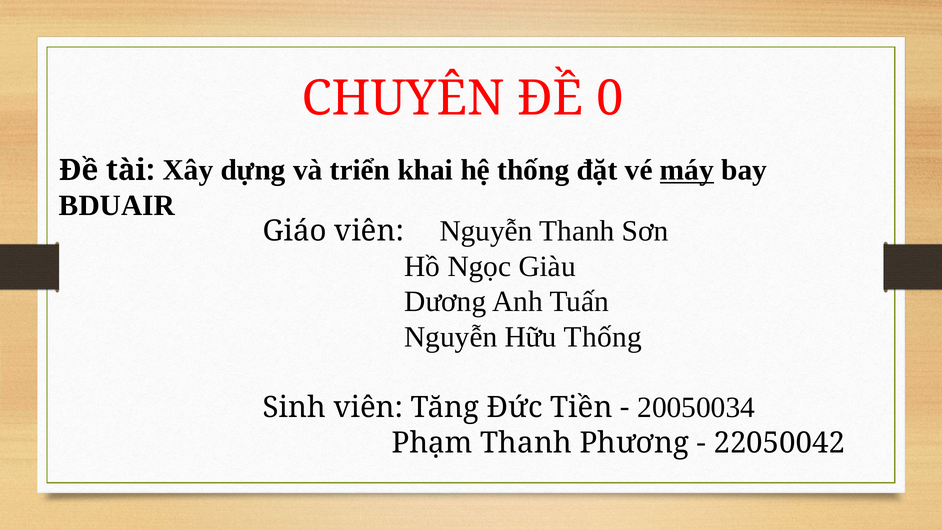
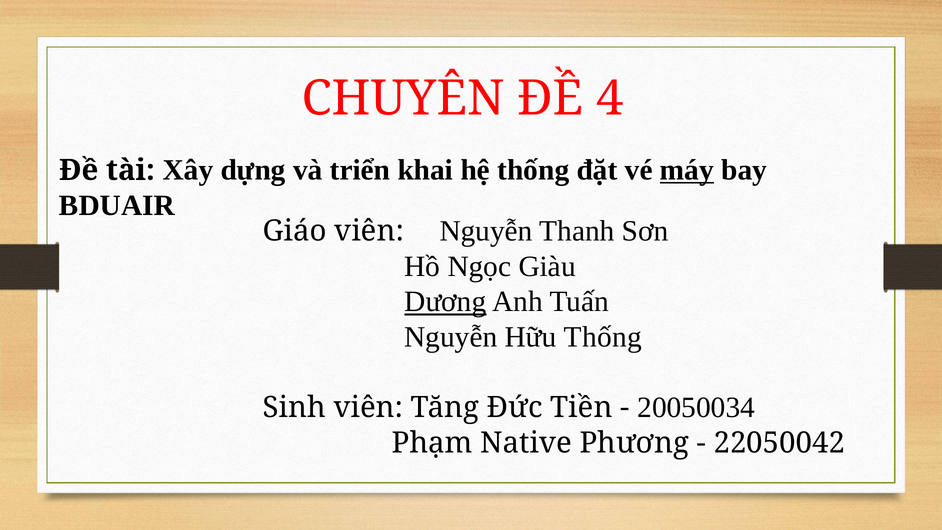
0: 0 -> 4
Dương underline: none -> present
Phạm Thanh: Thanh -> Native
